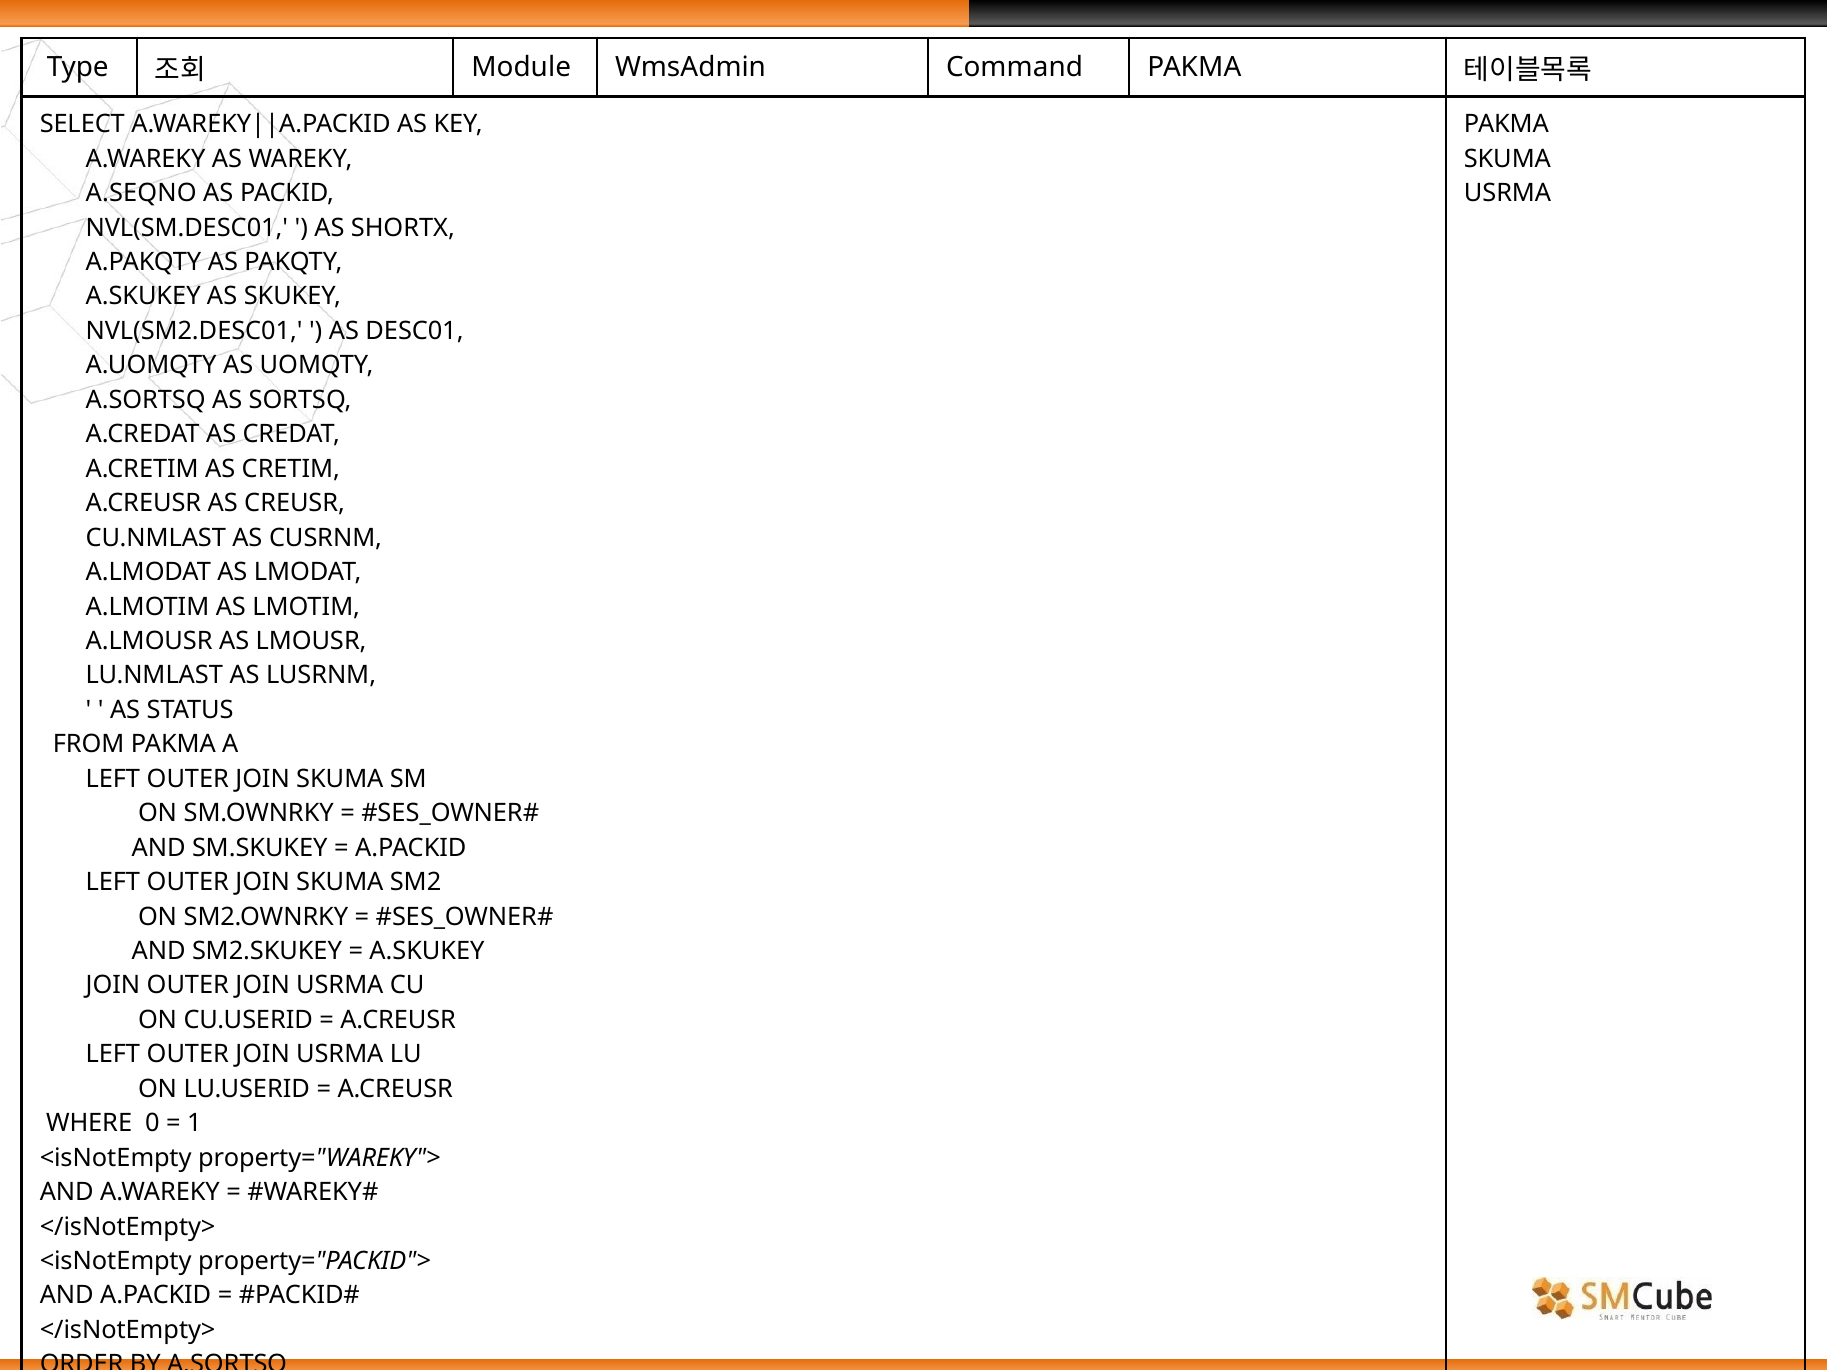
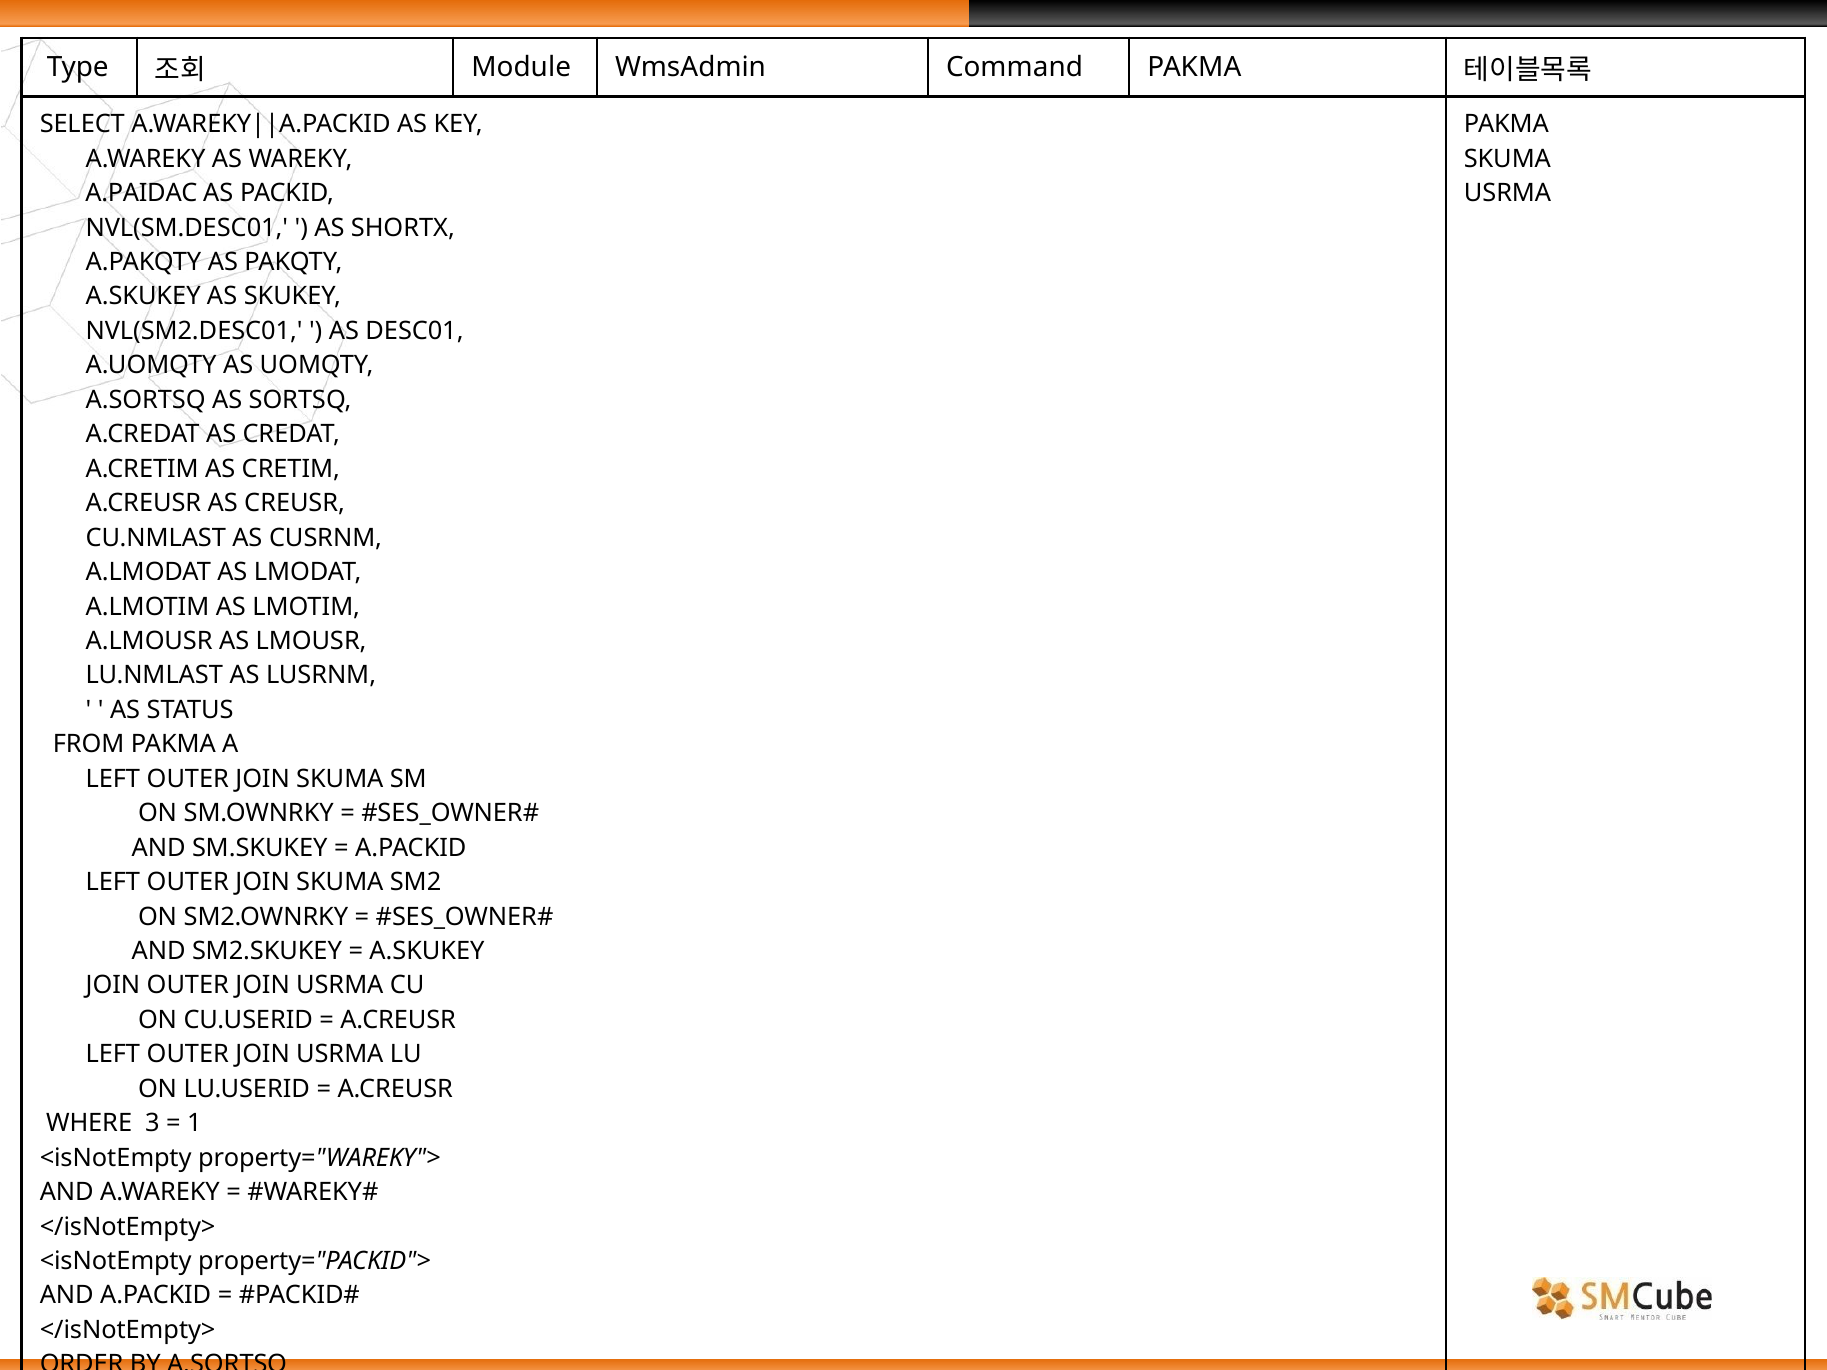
A.SEQNO: A.SEQNO -> A.PAIDAC
0: 0 -> 3
